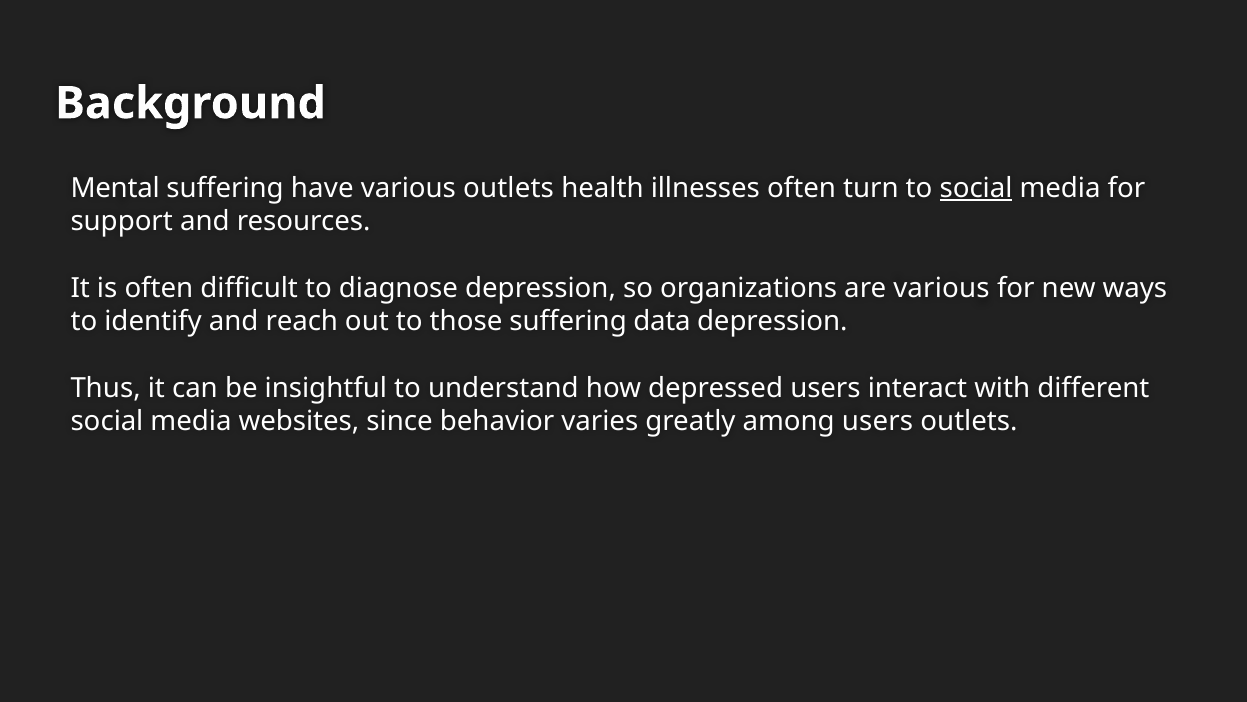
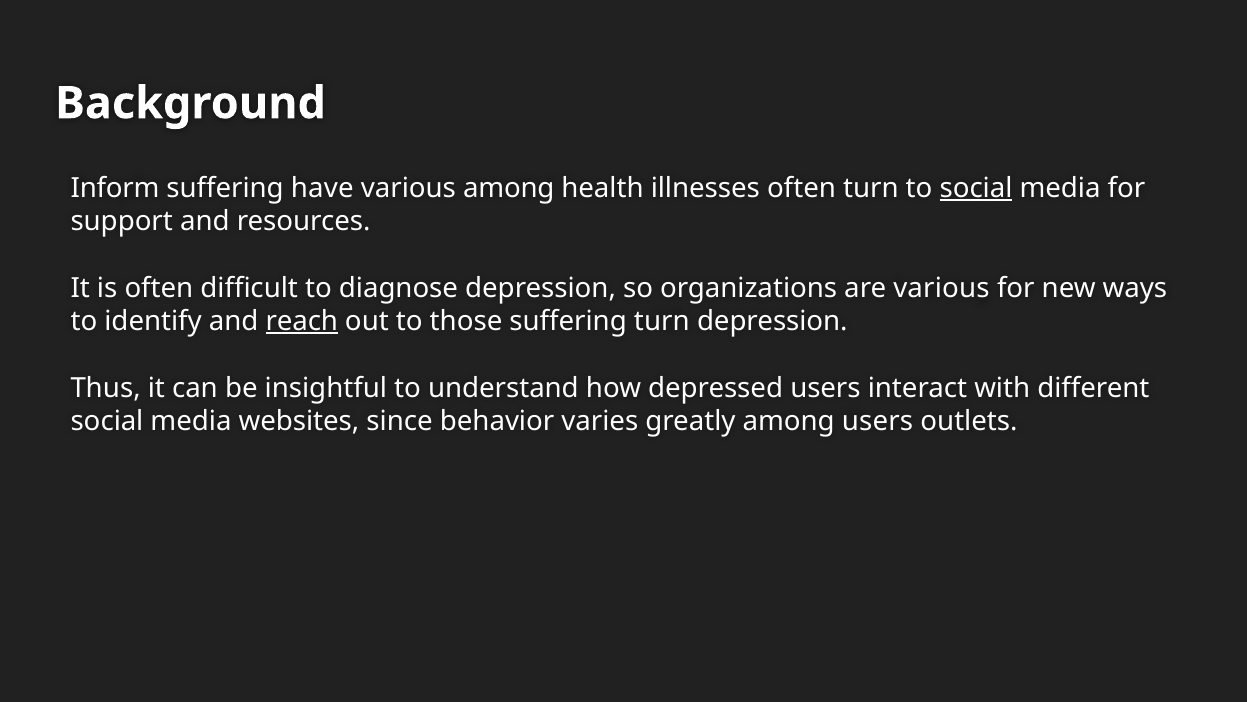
Mental: Mental -> Inform
various outlets: outlets -> among
reach underline: none -> present
suffering data: data -> turn
